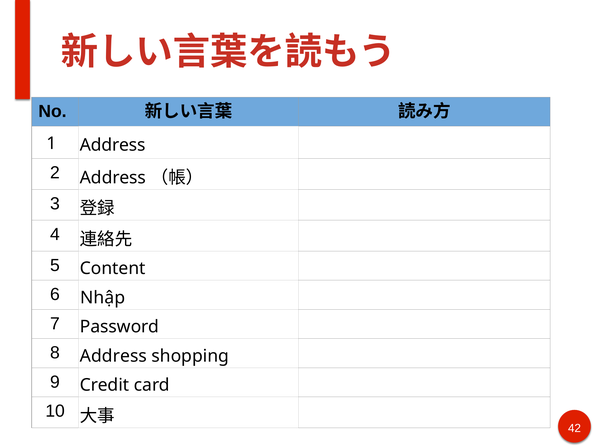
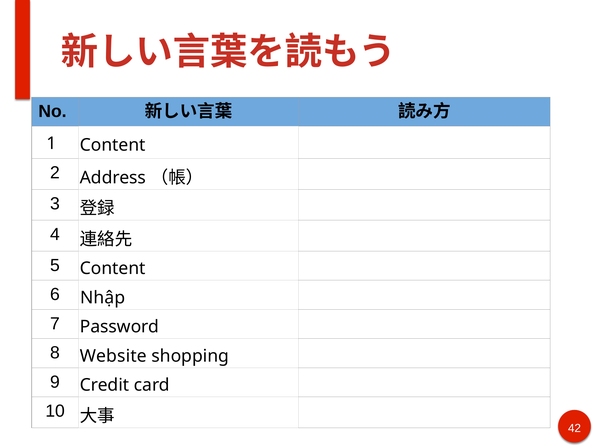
1 Address: Address -> Content
8 Address: Address -> Website
